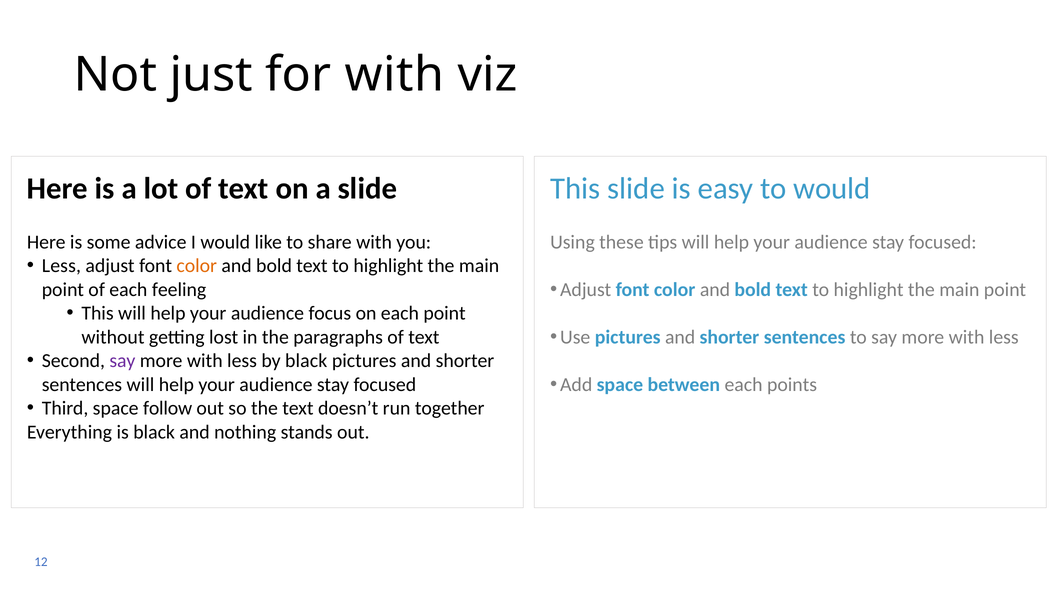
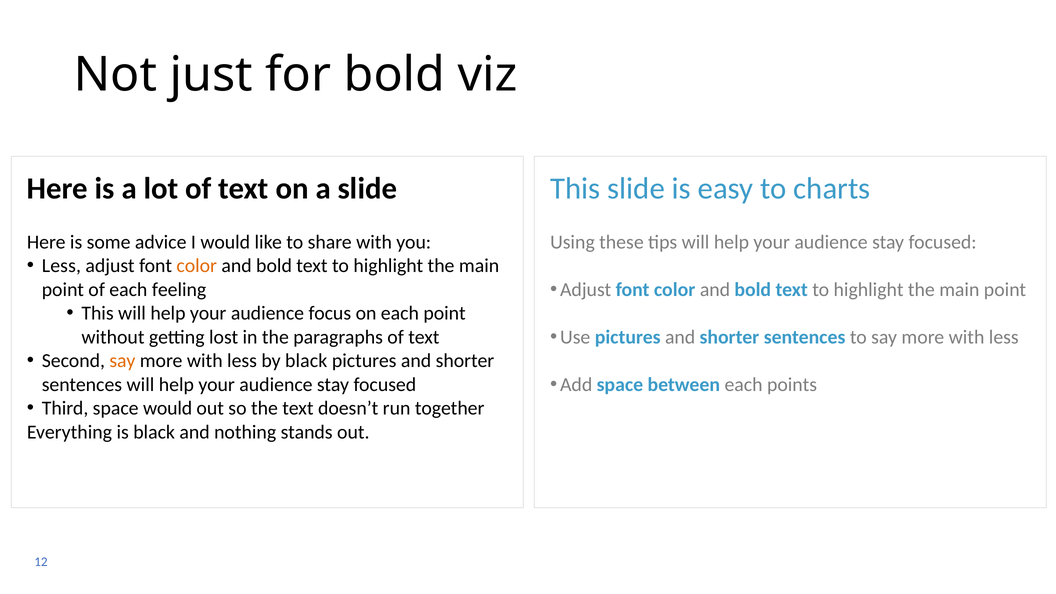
for with: with -> bold
to would: would -> charts
say at (122, 361) colour: purple -> orange
space follow: follow -> would
